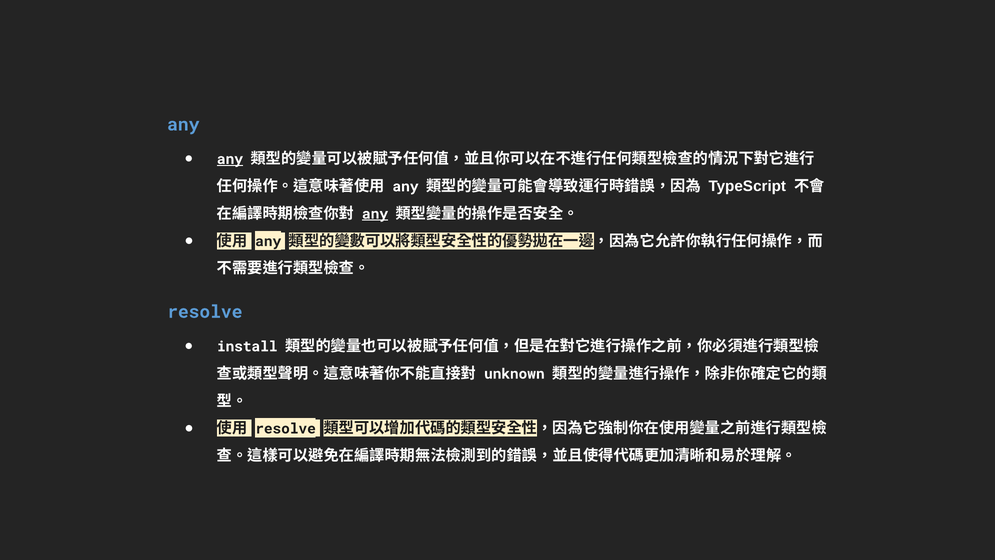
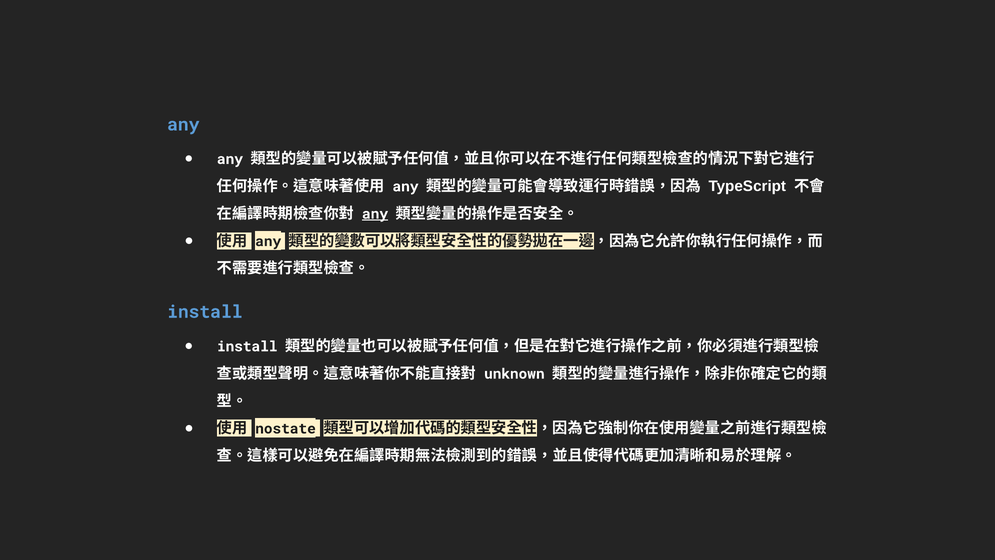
any at (230, 159) underline: present -> none
resolve at (205, 312): resolve -> install
resolve at (286, 428): resolve -> nostate
